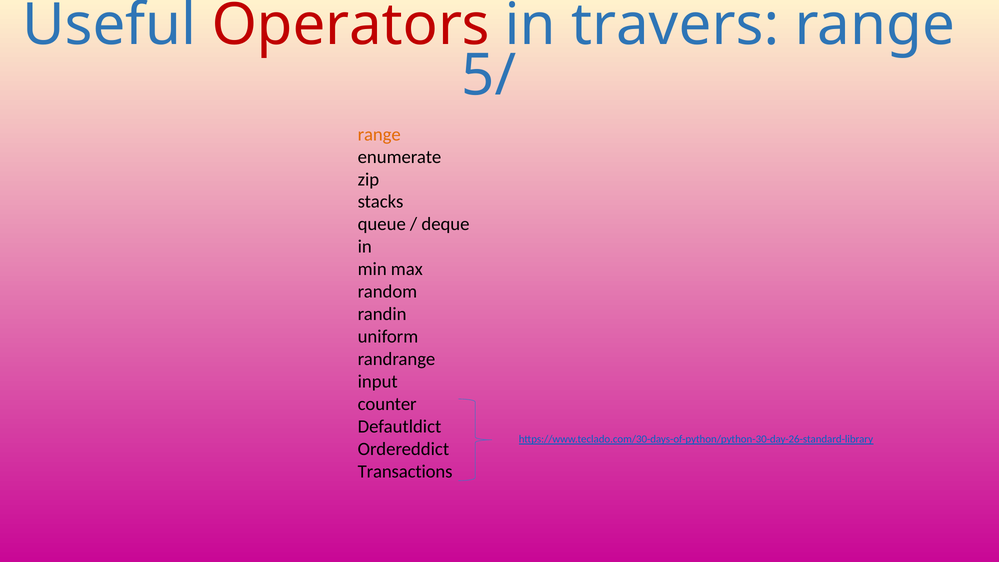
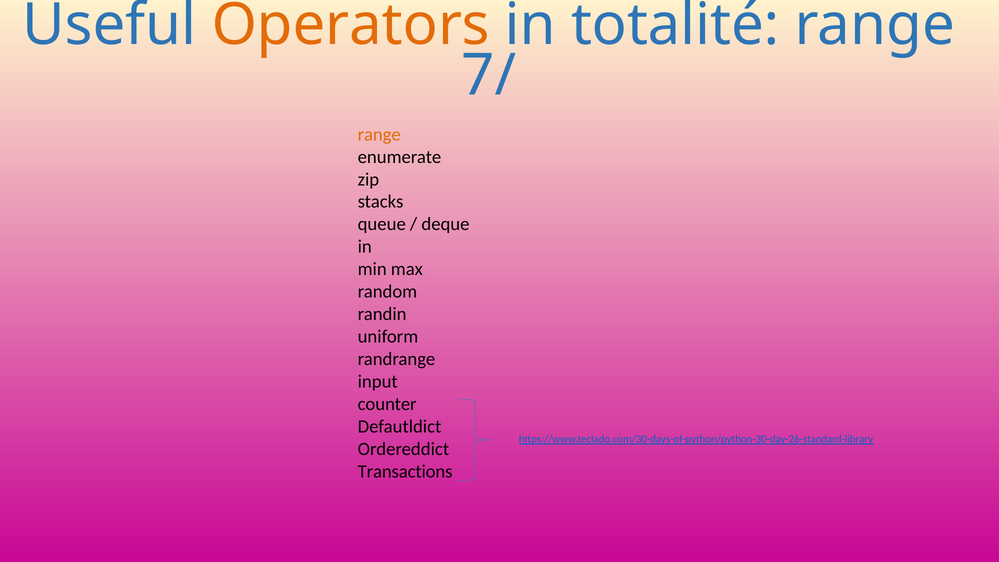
Operators at (351, 25) colour: red -> orange
travers: travers -> totalité
5/: 5/ -> 7/
